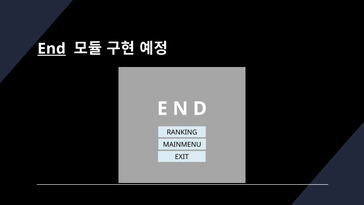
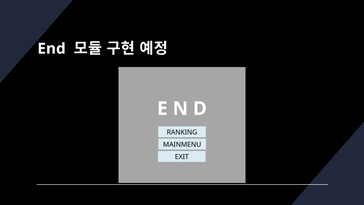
End underline: present -> none
